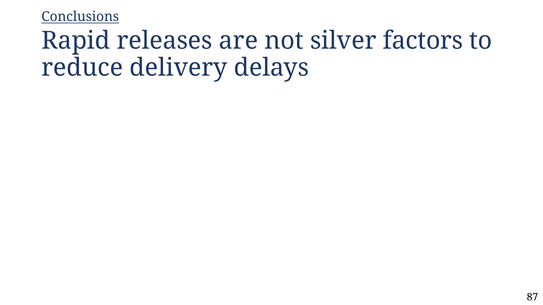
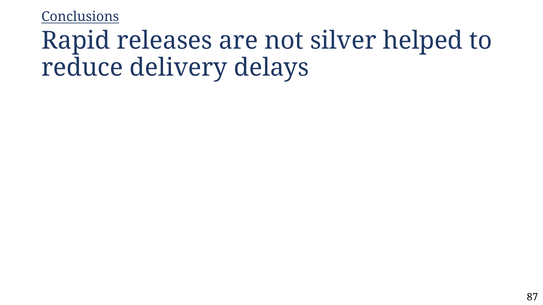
factors: factors -> helped
